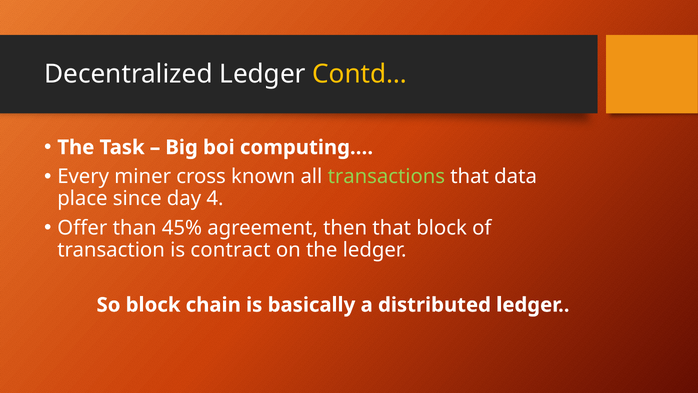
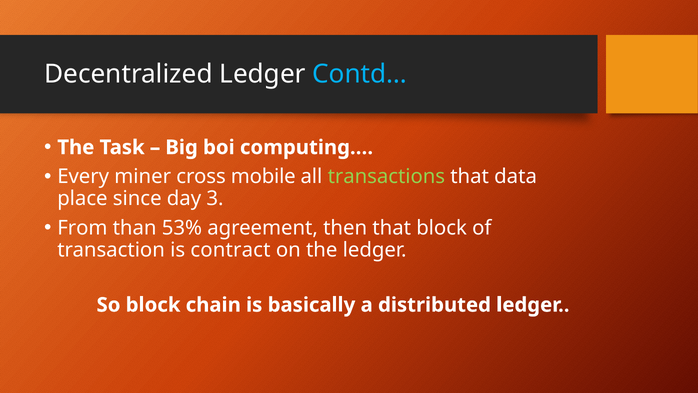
Contd… colour: yellow -> light blue
known: known -> mobile
4: 4 -> 3
Offer: Offer -> From
45%: 45% -> 53%
